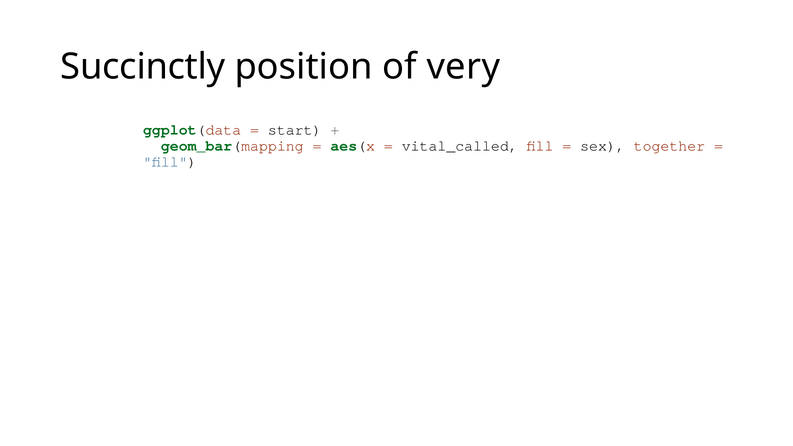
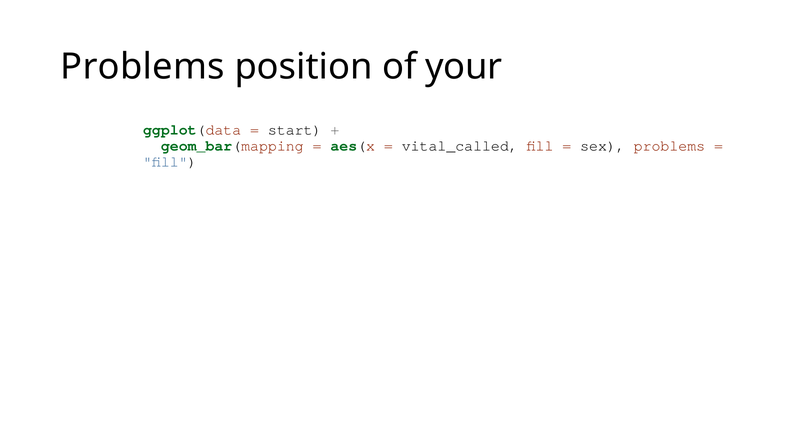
Succinctly at (143, 67): Succinctly -> Problems
very: very -> your
sex together: together -> problems
